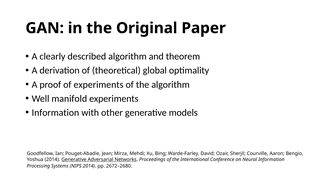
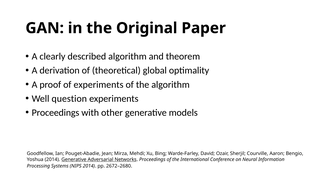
manifold: manifold -> question
Information at (55, 112): Information -> Proceedings
